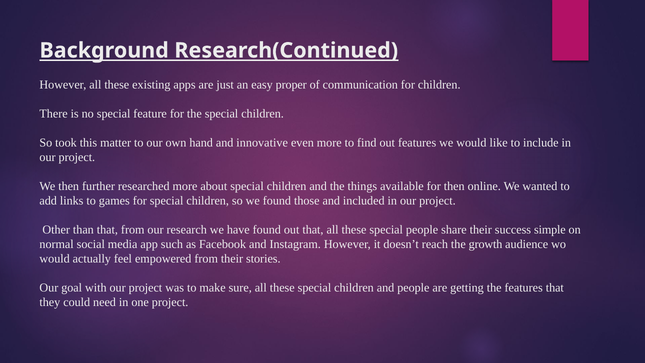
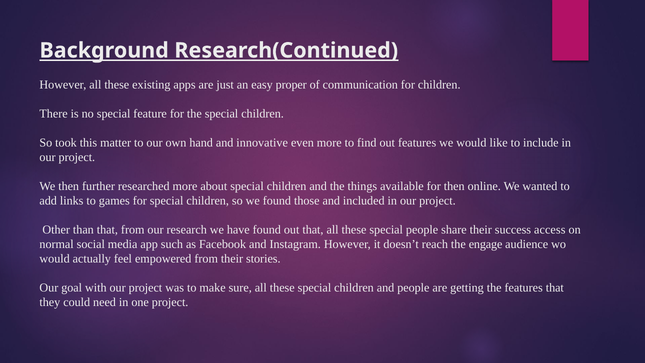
simple: simple -> access
growth: growth -> engage
